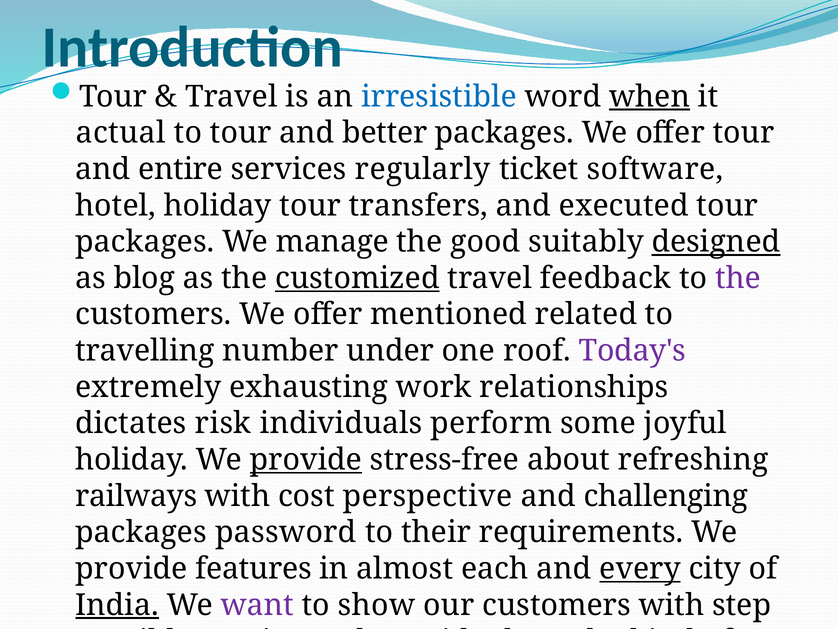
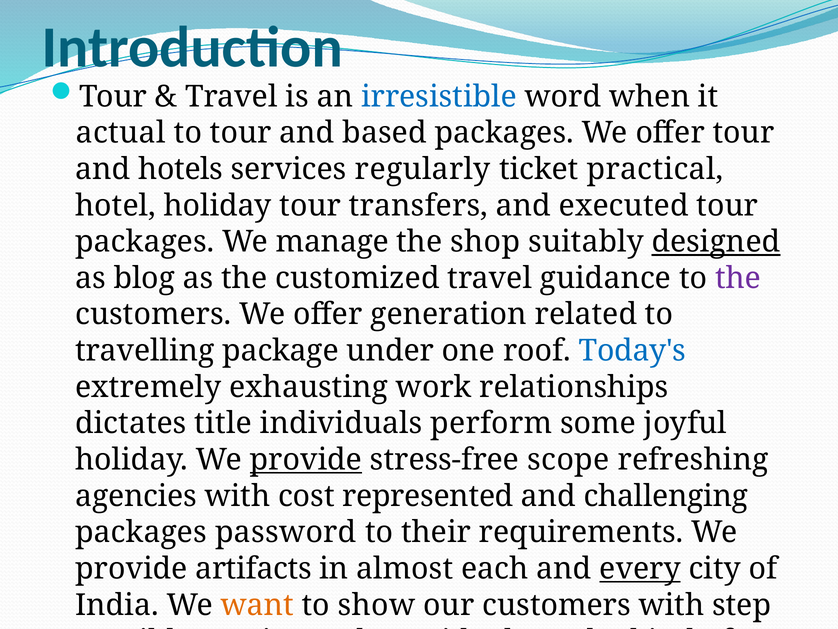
when underline: present -> none
better: better -> based
entire: entire -> hotels
software: software -> practical
good: good -> shop
customized underline: present -> none
feedback: feedback -> guidance
mentioned: mentioned -> generation
number: number -> package
Today's colour: purple -> blue
risk: risk -> title
about: about -> scope
railways: railways -> agencies
perspective: perspective -> represented
features: features -> artifacts
India underline: present -> none
want at (257, 605) colour: purple -> orange
